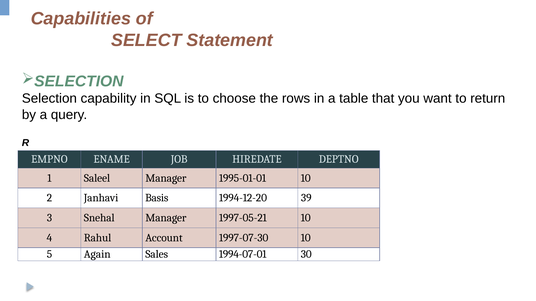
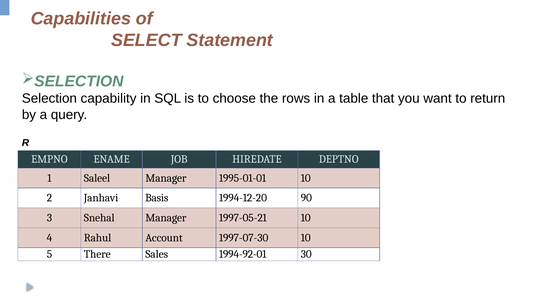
39: 39 -> 90
Again: Again -> There
1994-07-01: 1994-07-01 -> 1994-92-01
